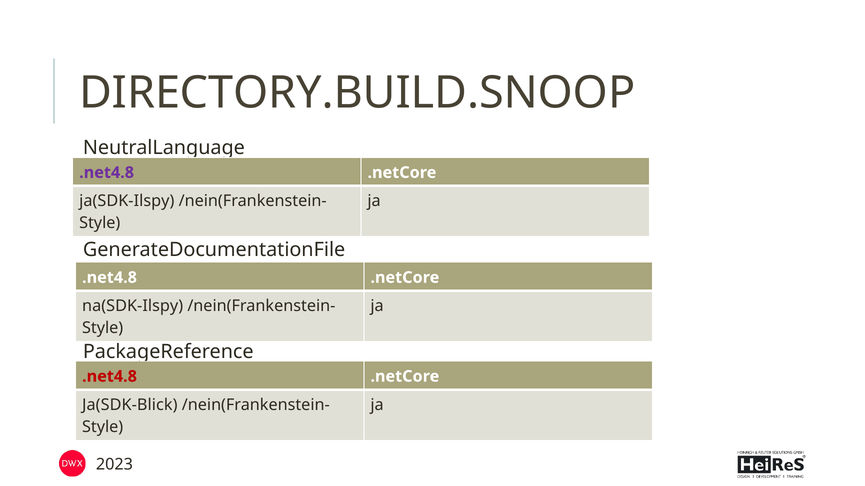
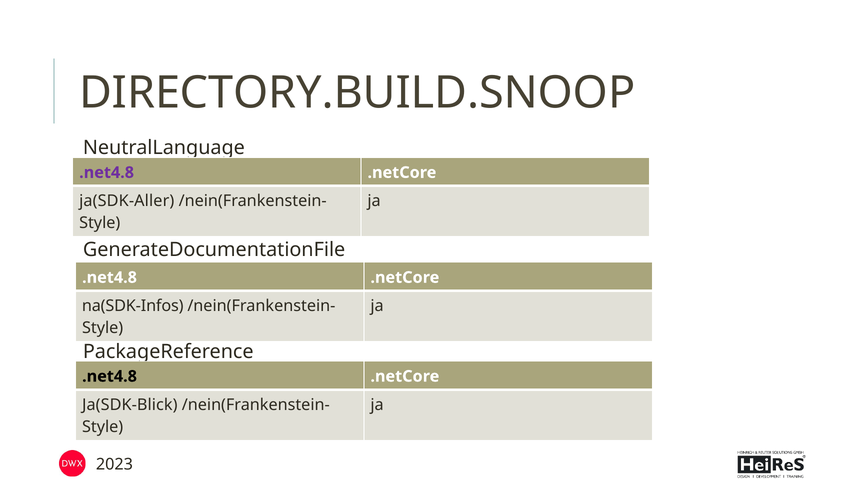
ja(SDK-Ilspy: ja(SDK-Ilspy -> ja(SDK-Aller
na(SDK-Ilspy: na(SDK-Ilspy -> na(SDK-Infos
.net4.8 at (110, 377) colour: red -> black
